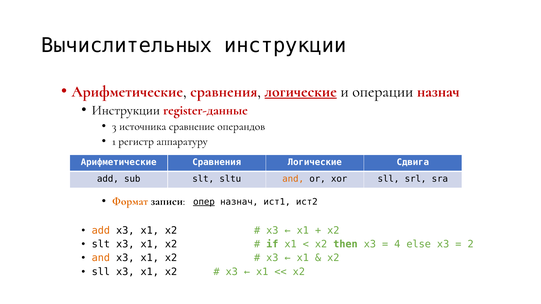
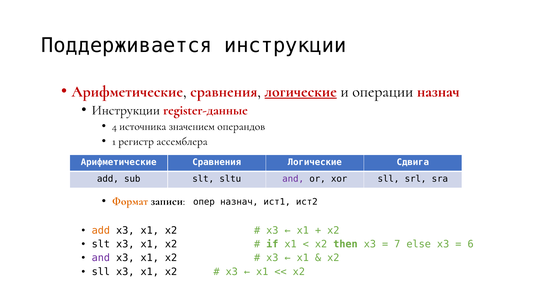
Вычислительных: Вычислительных -> Поддерживается
3: 3 -> 4
сравнение: сравнение -> значением
аппаратуру: аппаратуру -> ассемблера
and at (293, 179) colour: orange -> purple
опер underline: present -> none
4: 4 -> 7
2: 2 -> 6
and at (101, 258) colour: orange -> purple
